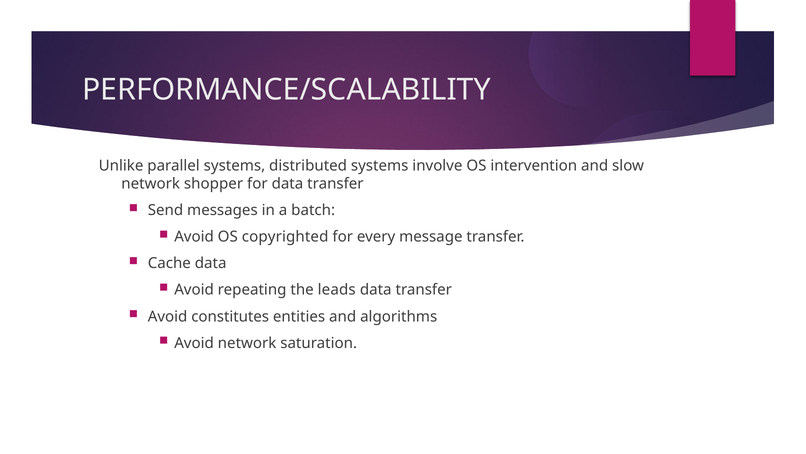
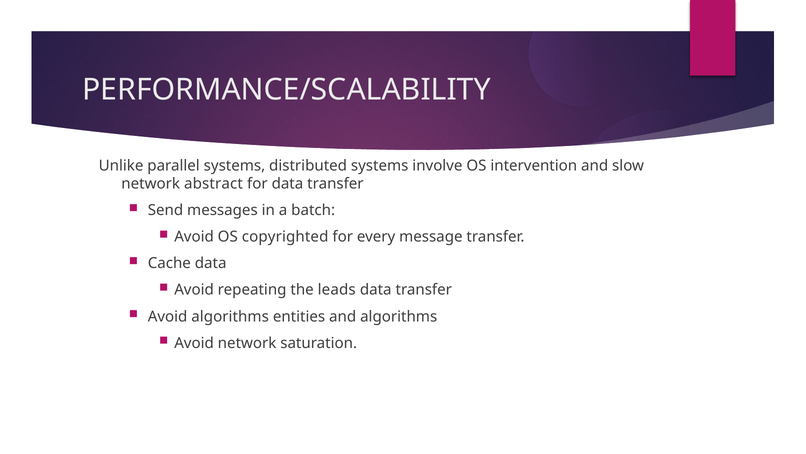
shopper: shopper -> abstract
Avoid constitutes: constitutes -> algorithms
